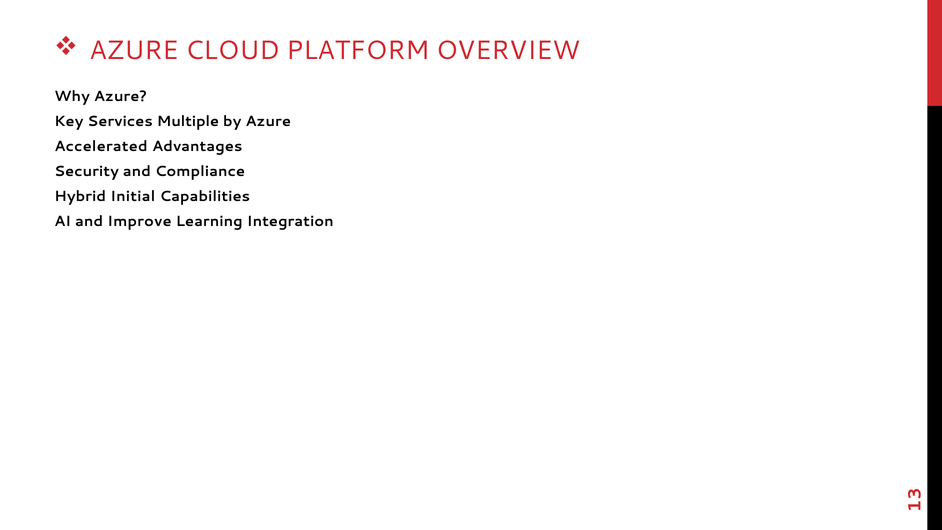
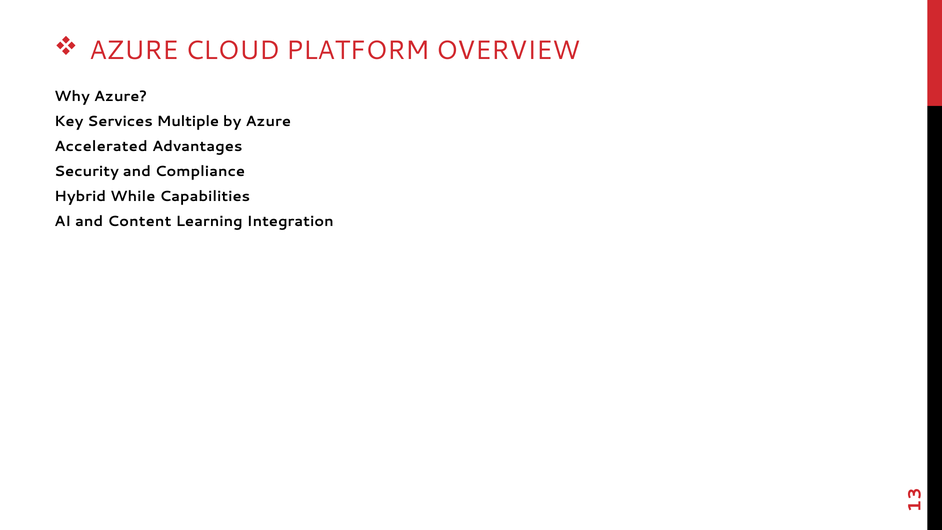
Initial: Initial -> While
Improve: Improve -> Content
